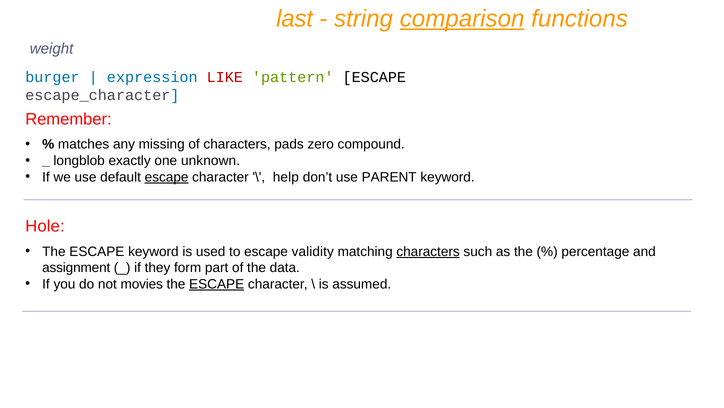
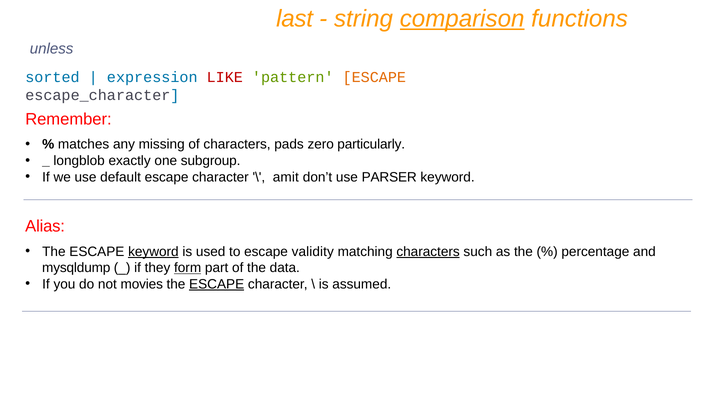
weight: weight -> unless
burger: burger -> sorted
ESCAPE at (374, 77) colour: black -> orange
compound: compound -> particularly
unknown: unknown -> subgroup
escape at (167, 177) underline: present -> none
help: help -> amit
PARENT: PARENT -> PARSER
Hole: Hole -> Alias
keyword at (153, 251) underline: none -> present
assignment: assignment -> mysqldump
form underline: none -> present
